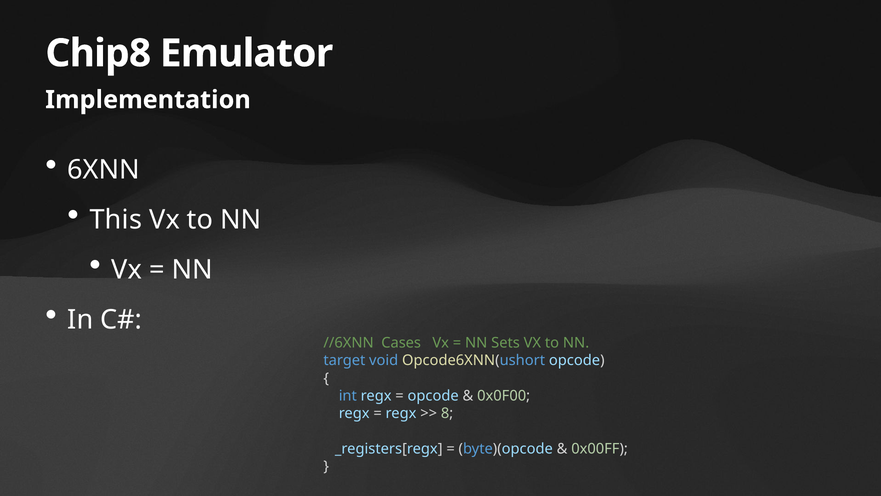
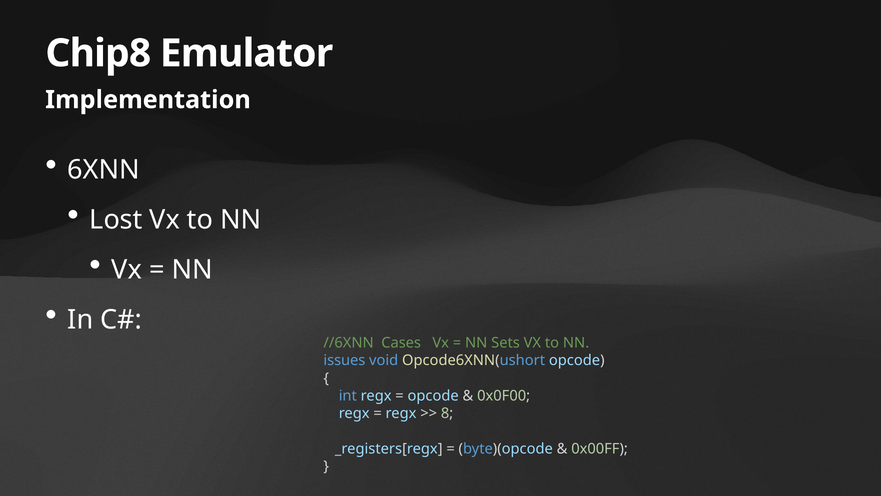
This: This -> Lost
target: target -> issues
